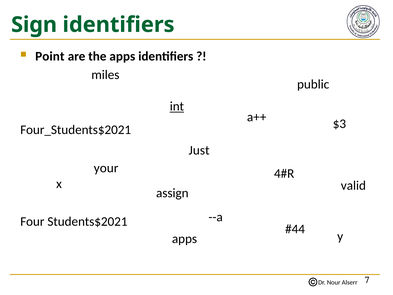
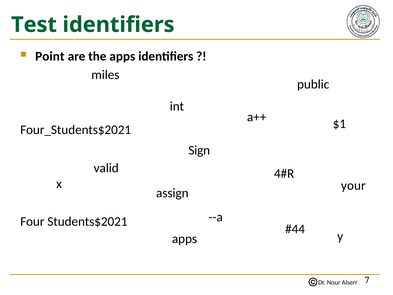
Sign: Sign -> Test
int underline: present -> none
$3: $3 -> $1
Just: Just -> Sign
your: your -> valid
valid: valid -> your
